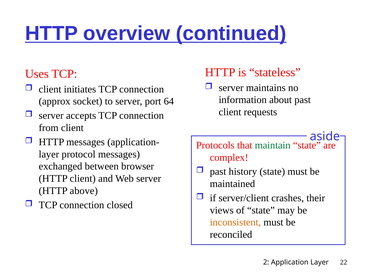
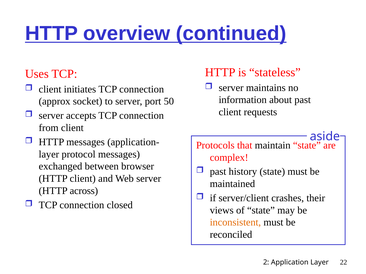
64: 64 -> 50
maintain colour: green -> black
above: above -> across
